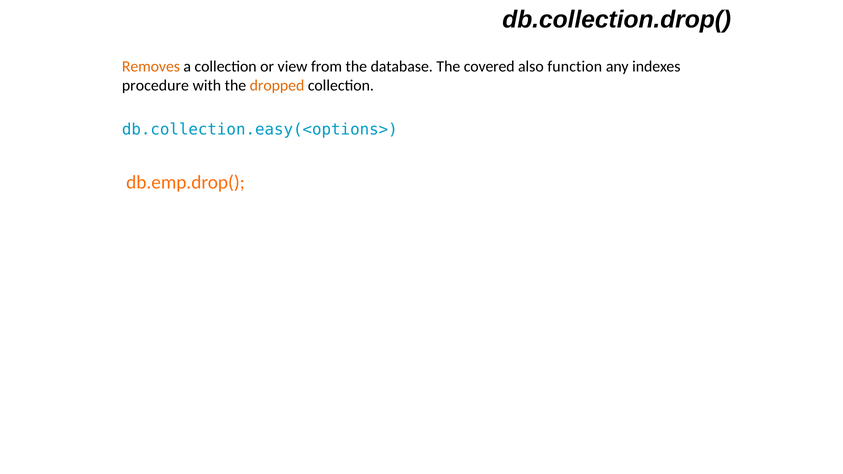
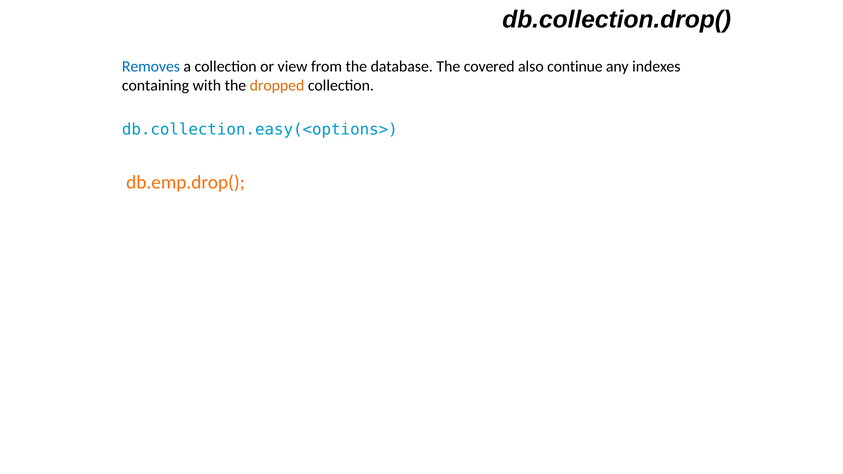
Removes colour: orange -> blue
function: function -> continue
procedure: procedure -> containing
